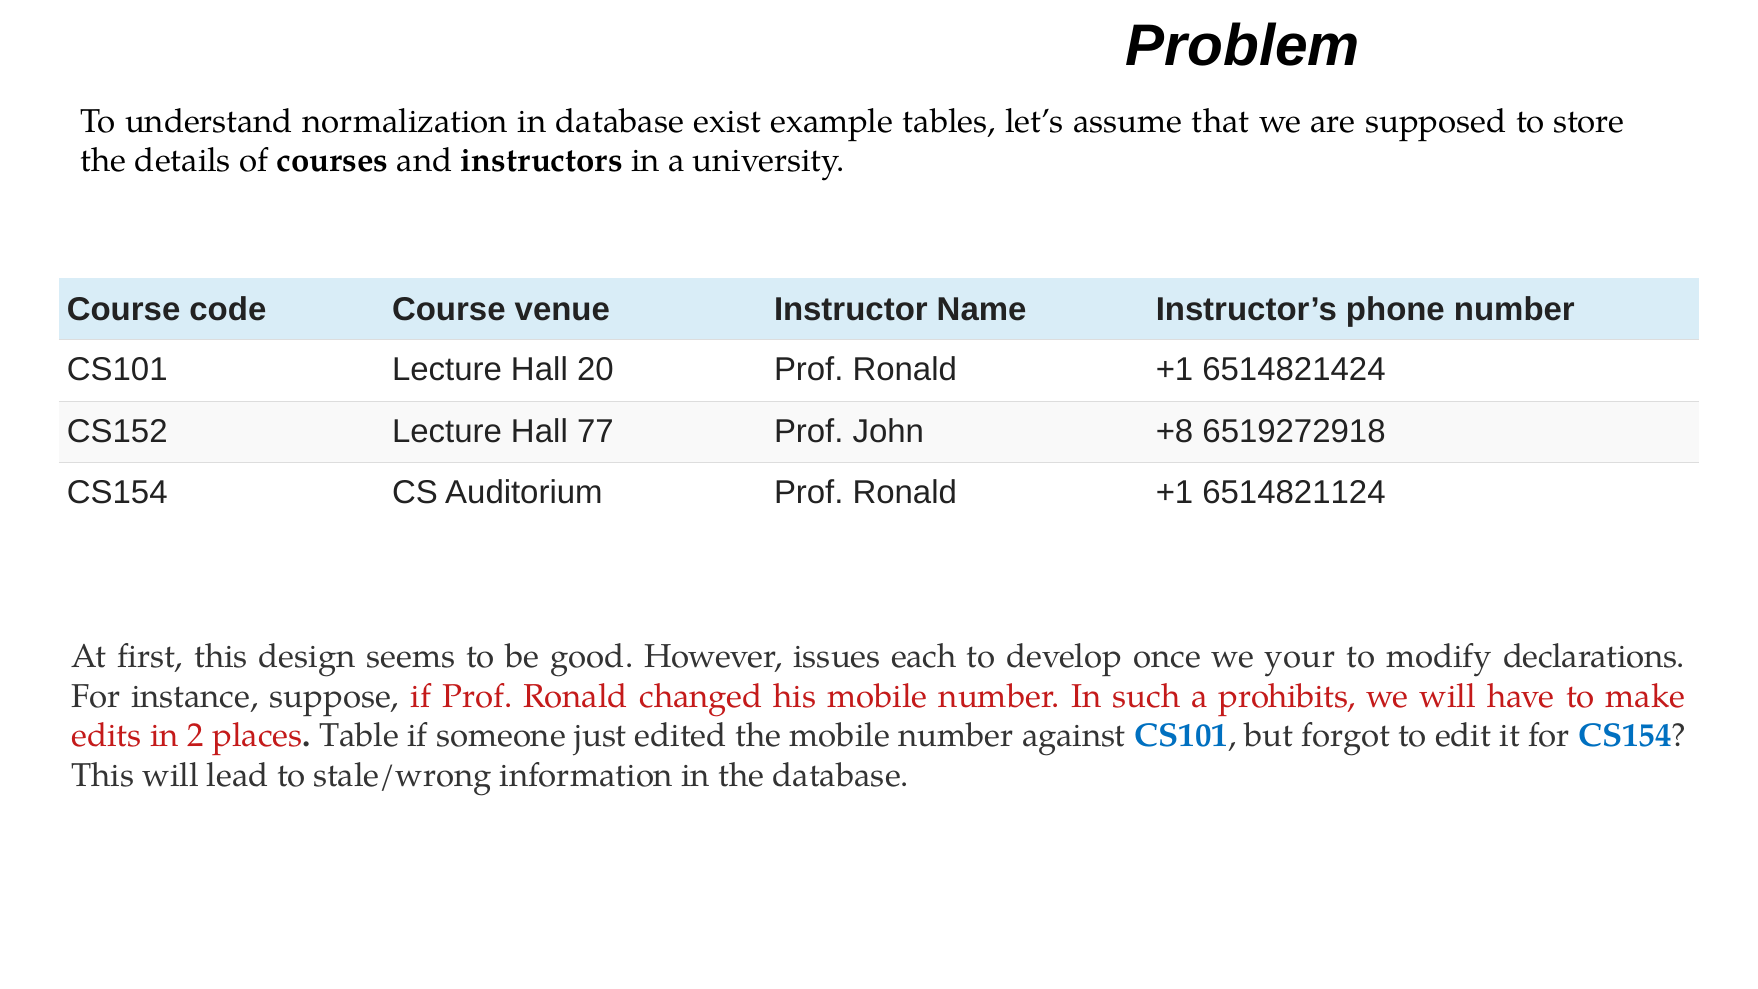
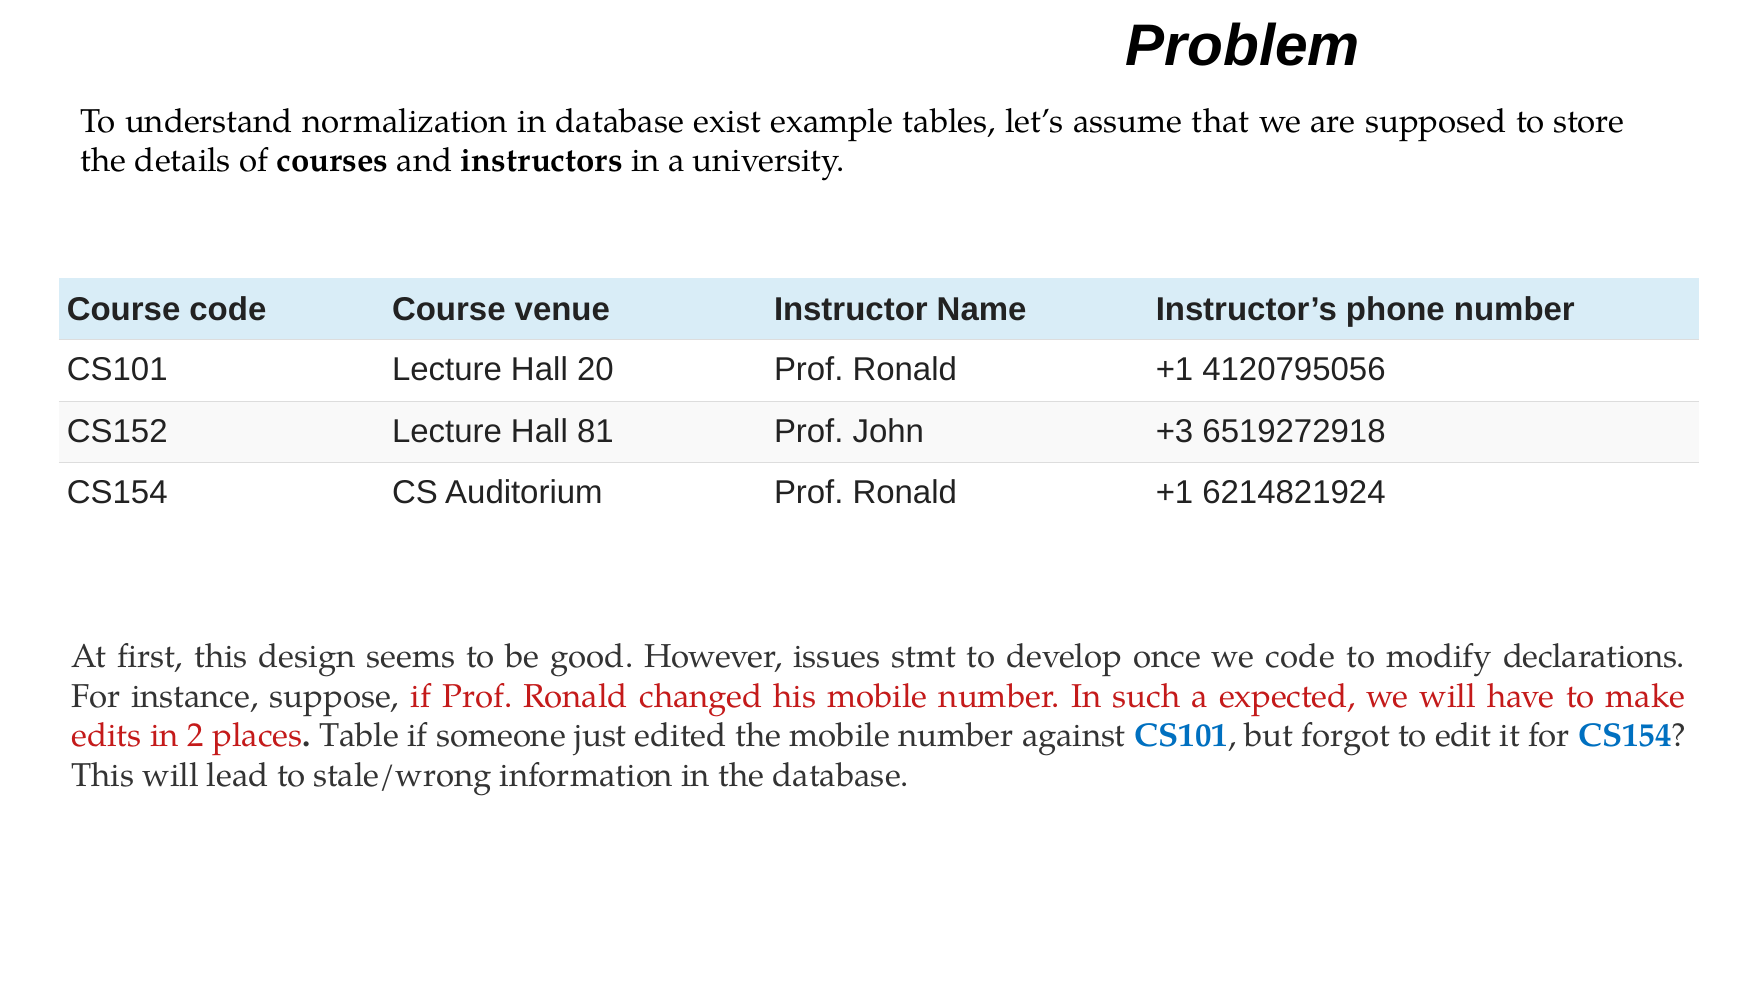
6514821424: 6514821424 -> 4120795056
77: 77 -> 81
+8: +8 -> +3
6514821124: 6514821124 -> 6214821924
each: each -> stmt
we your: your -> code
prohibits: prohibits -> expected
